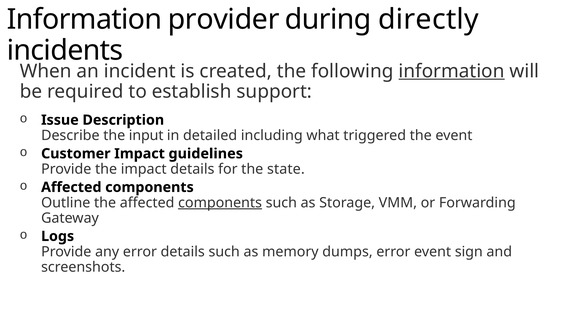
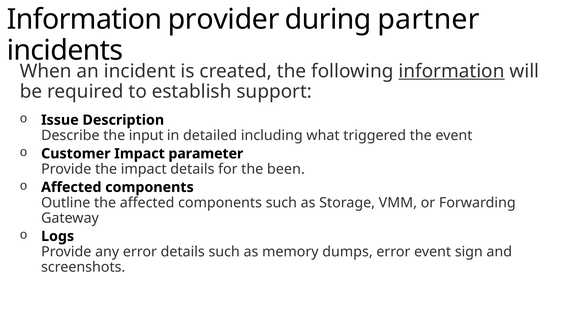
directly: directly -> partner
guidelines: guidelines -> parameter
state: state -> been
components at (220, 203) underline: present -> none
